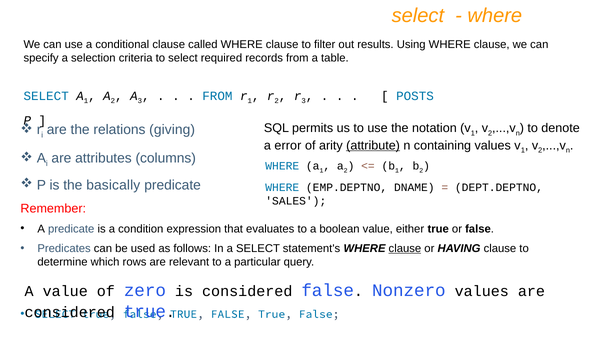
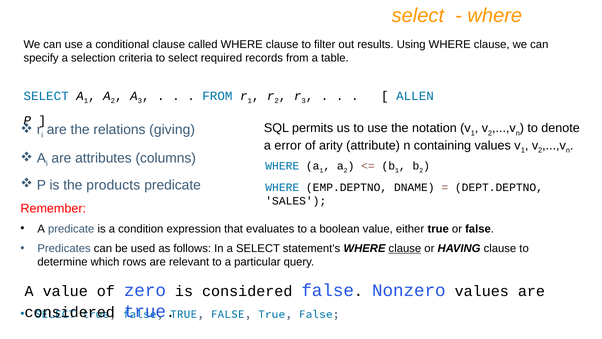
POSTS: POSTS -> ALLEN
attribute underline: present -> none
basically: basically -> products
